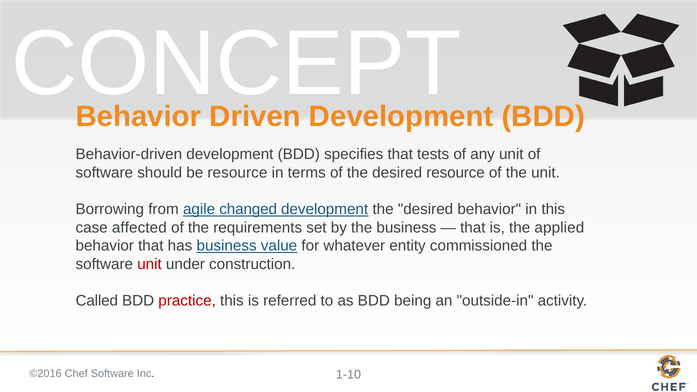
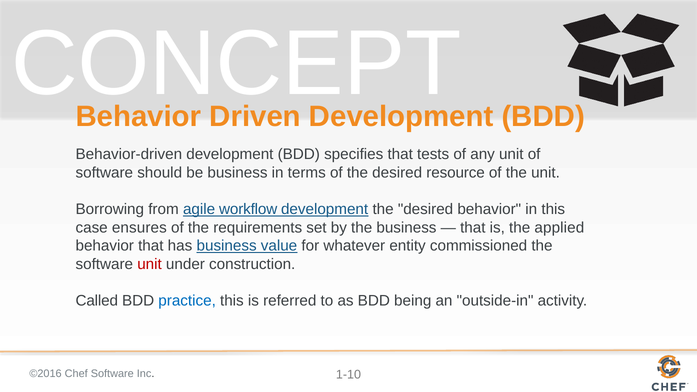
be resource: resource -> business
changed: changed -> workflow
affected: affected -> ensures
practice colour: red -> blue
